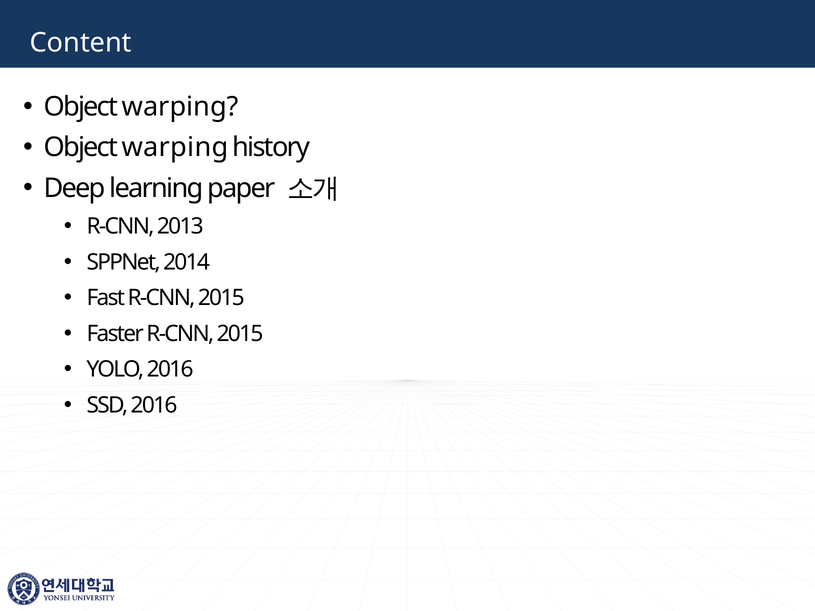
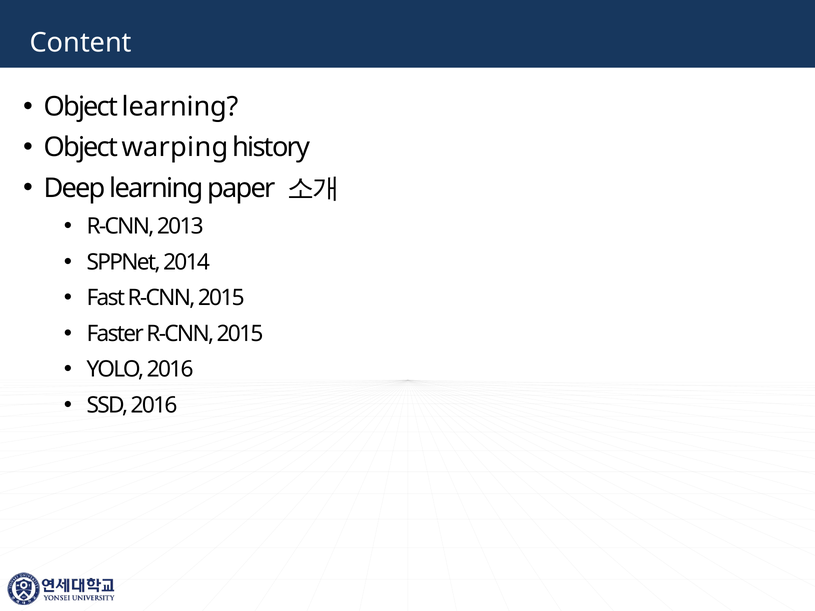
warping at (180, 107): warping -> learning
